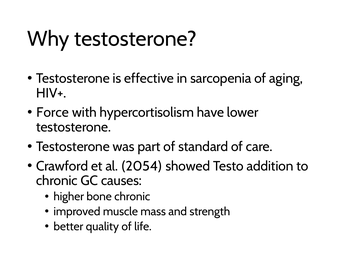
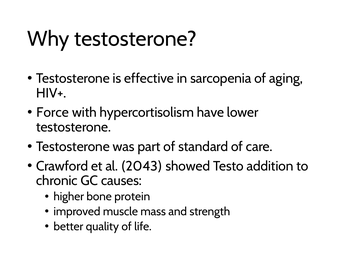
2054: 2054 -> 2043
bone chronic: chronic -> protein
